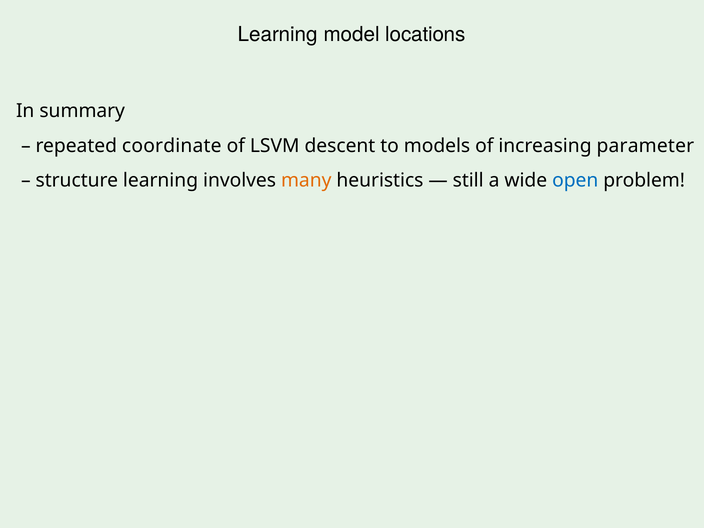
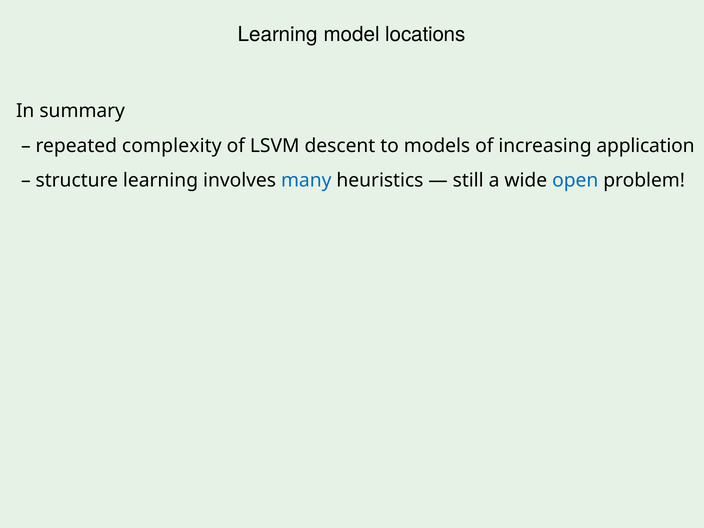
coordinate: coordinate -> complexity
parameter: parameter -> application
many colour: orange -> blue
